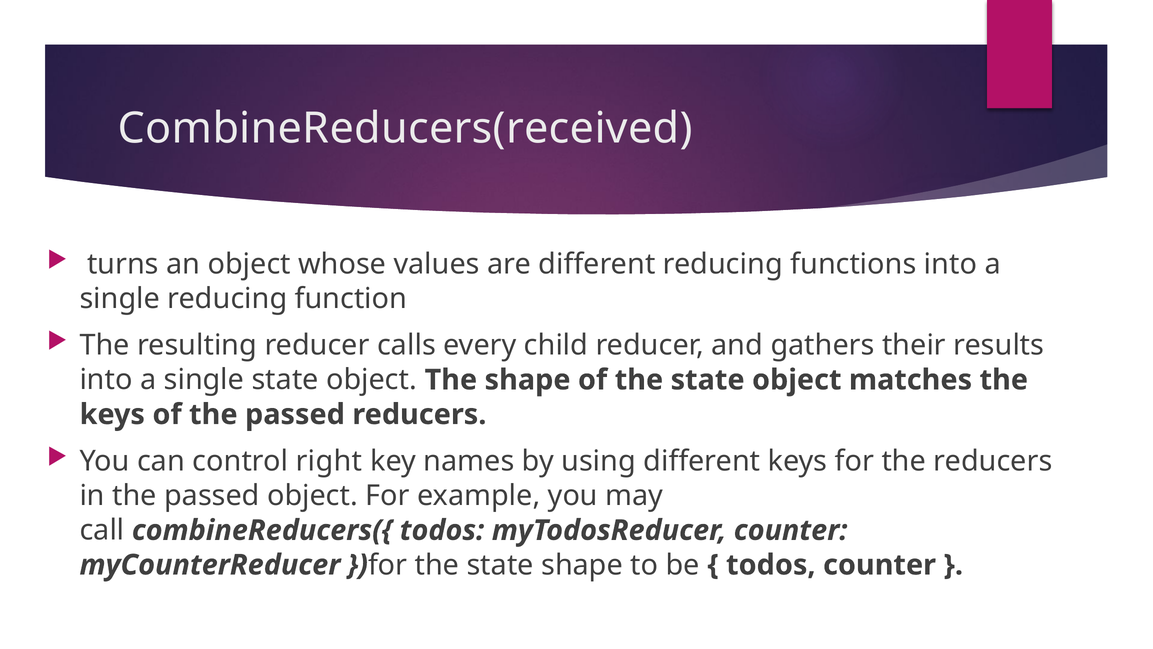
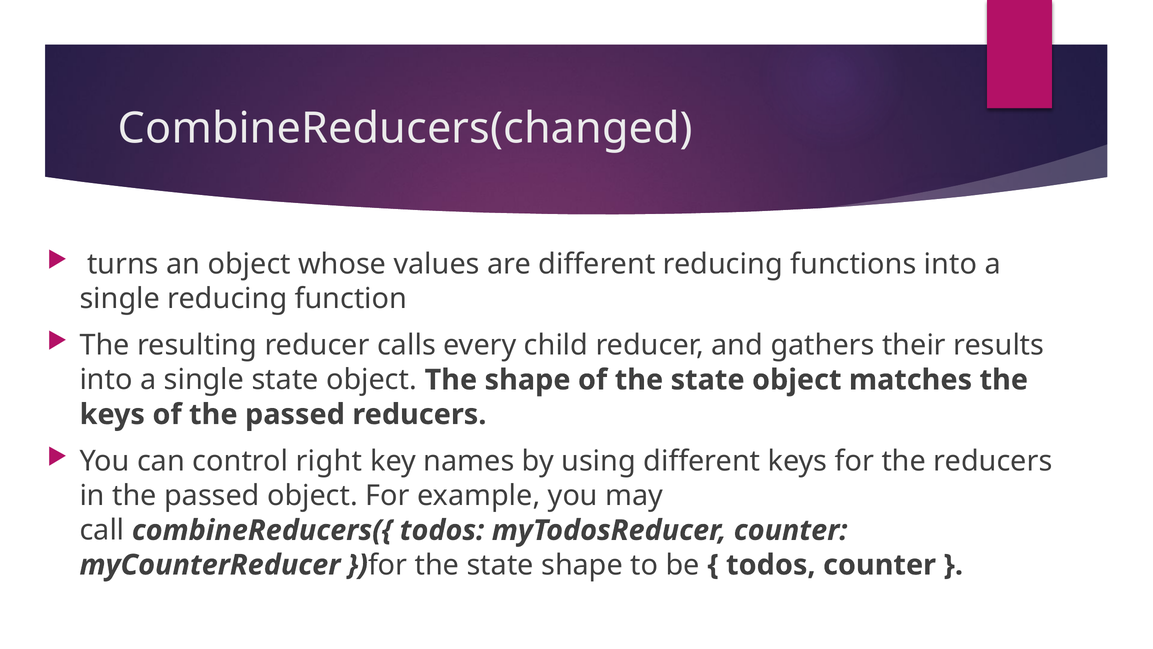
CombineReducers(received: CombineReducers(received -> CombineReducers(changed
